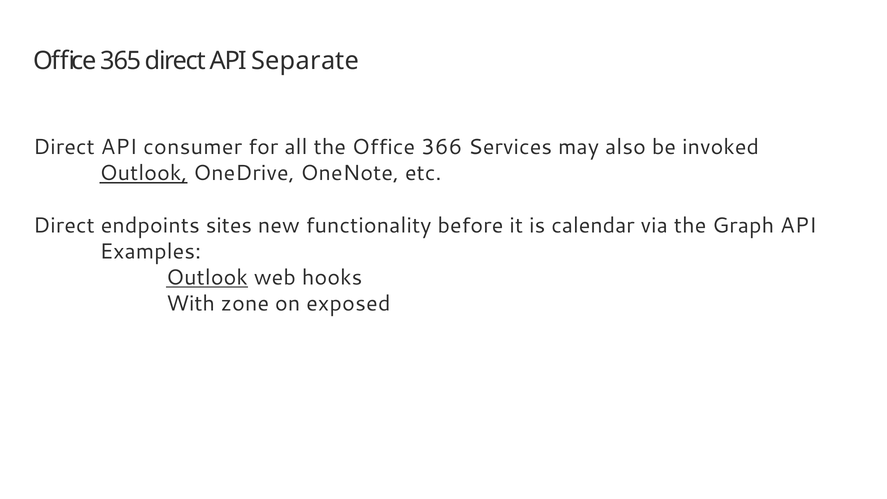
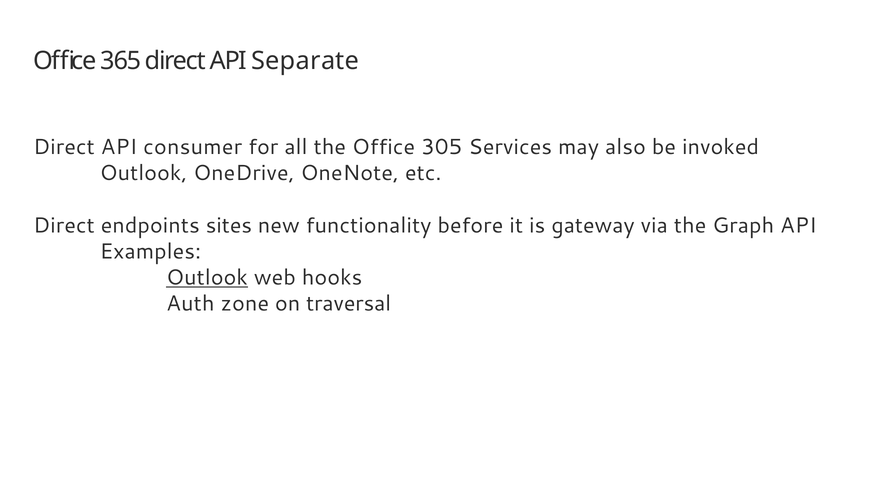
366: 366 -> 305
Outlook at (144, 173) underline: present -> none
calendar: calendar -> gateway
With: With -> Auth
exposed: exposed -> traversal
